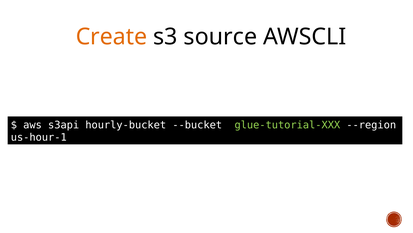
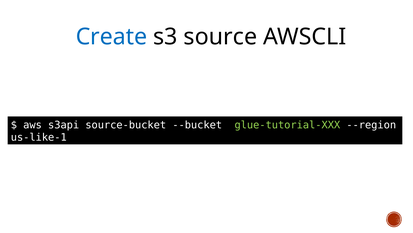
Create colour: orange -> blue
hourly-bucket: hourly-bucket -> source-bucket
us-hour-1: us-hour-1 -> us-like-1
